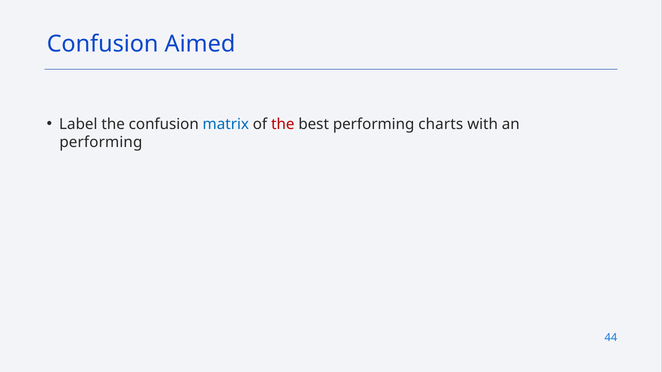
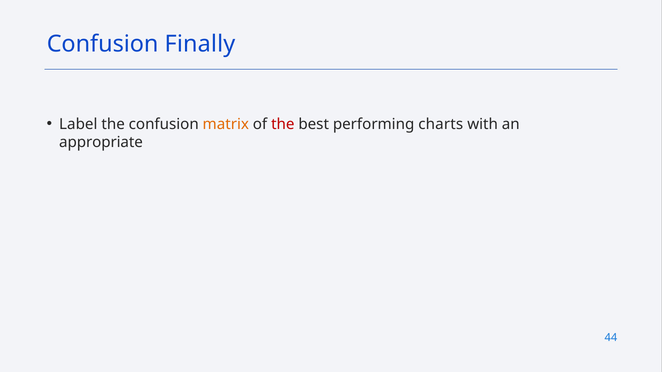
Aimed: Aimed -> Finally
matrix colour: blue -> orange
performing at (101, 142): performing -> appropriate
